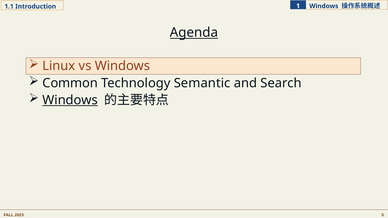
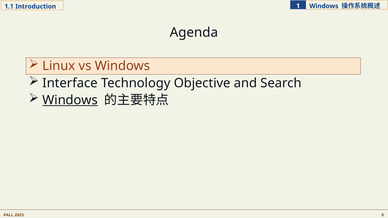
Agenda underline: present -> none
Common: Common -> Interface
Semantic: Semantic -> Objective
